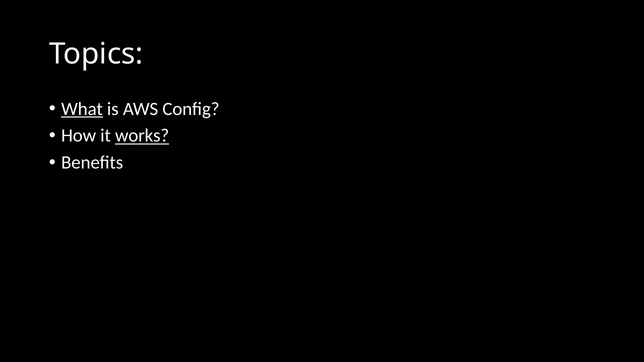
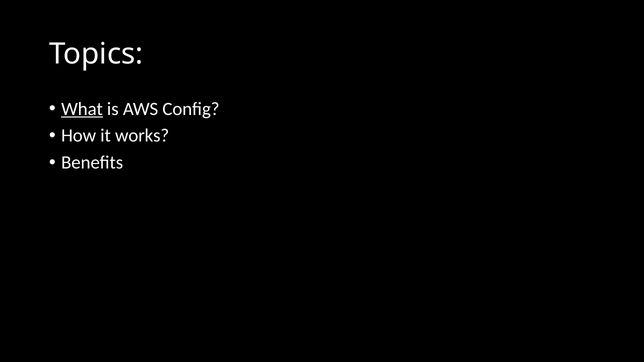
works underline: present -> none
